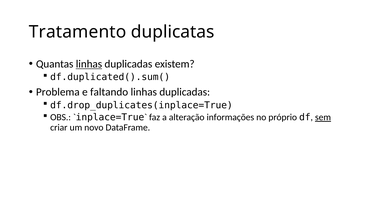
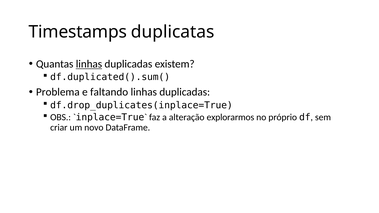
Tratamento: Tratamento -> Timestamps
informações: informações -> explorarmos
sem underline: present -> none
